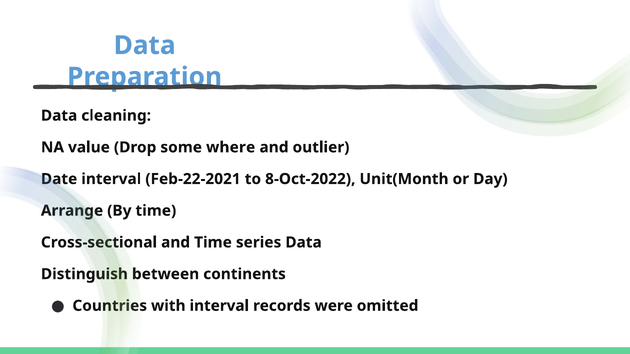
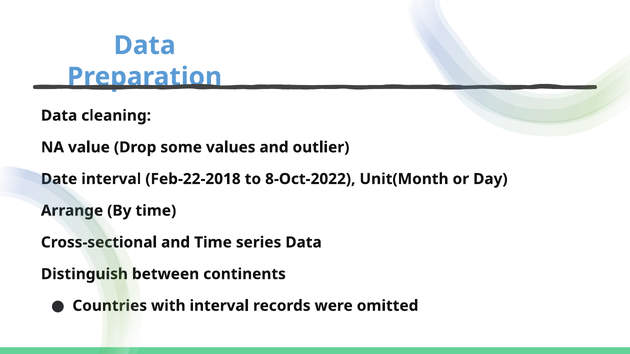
where: where -> values
Feb-22-2021: Feb-22-2021 -> Feb-22-2018
